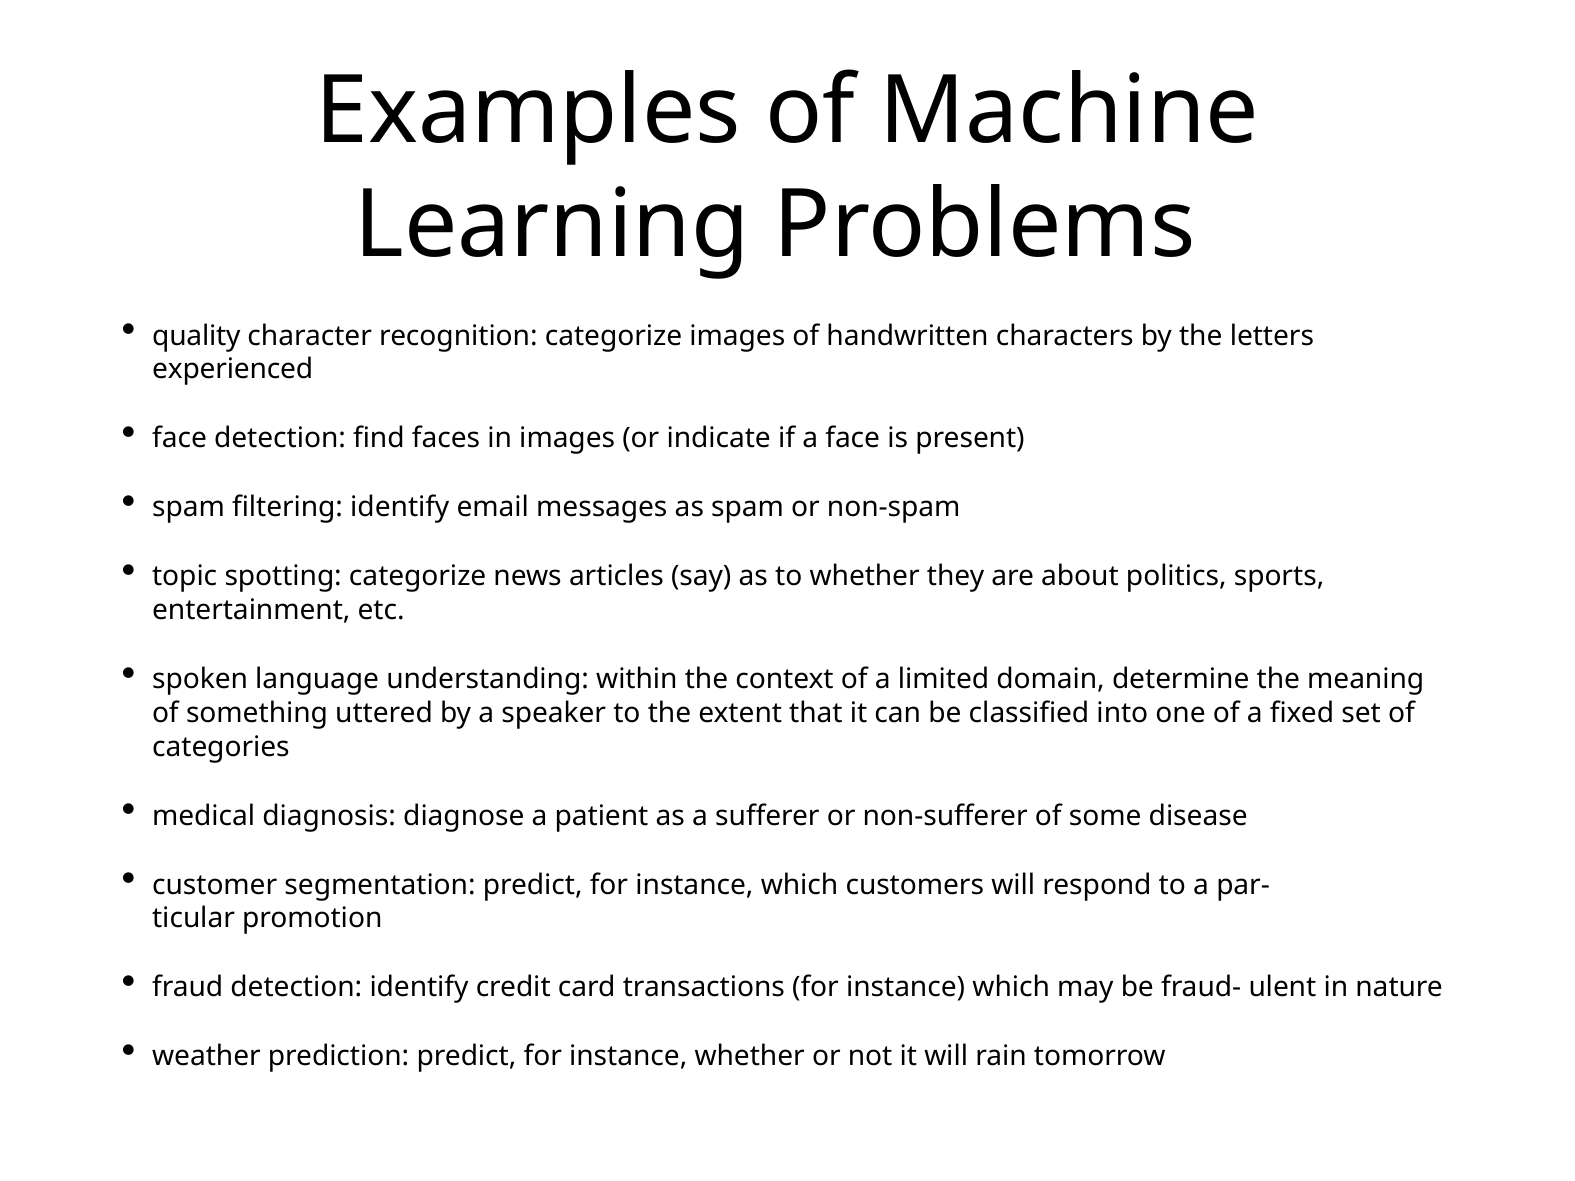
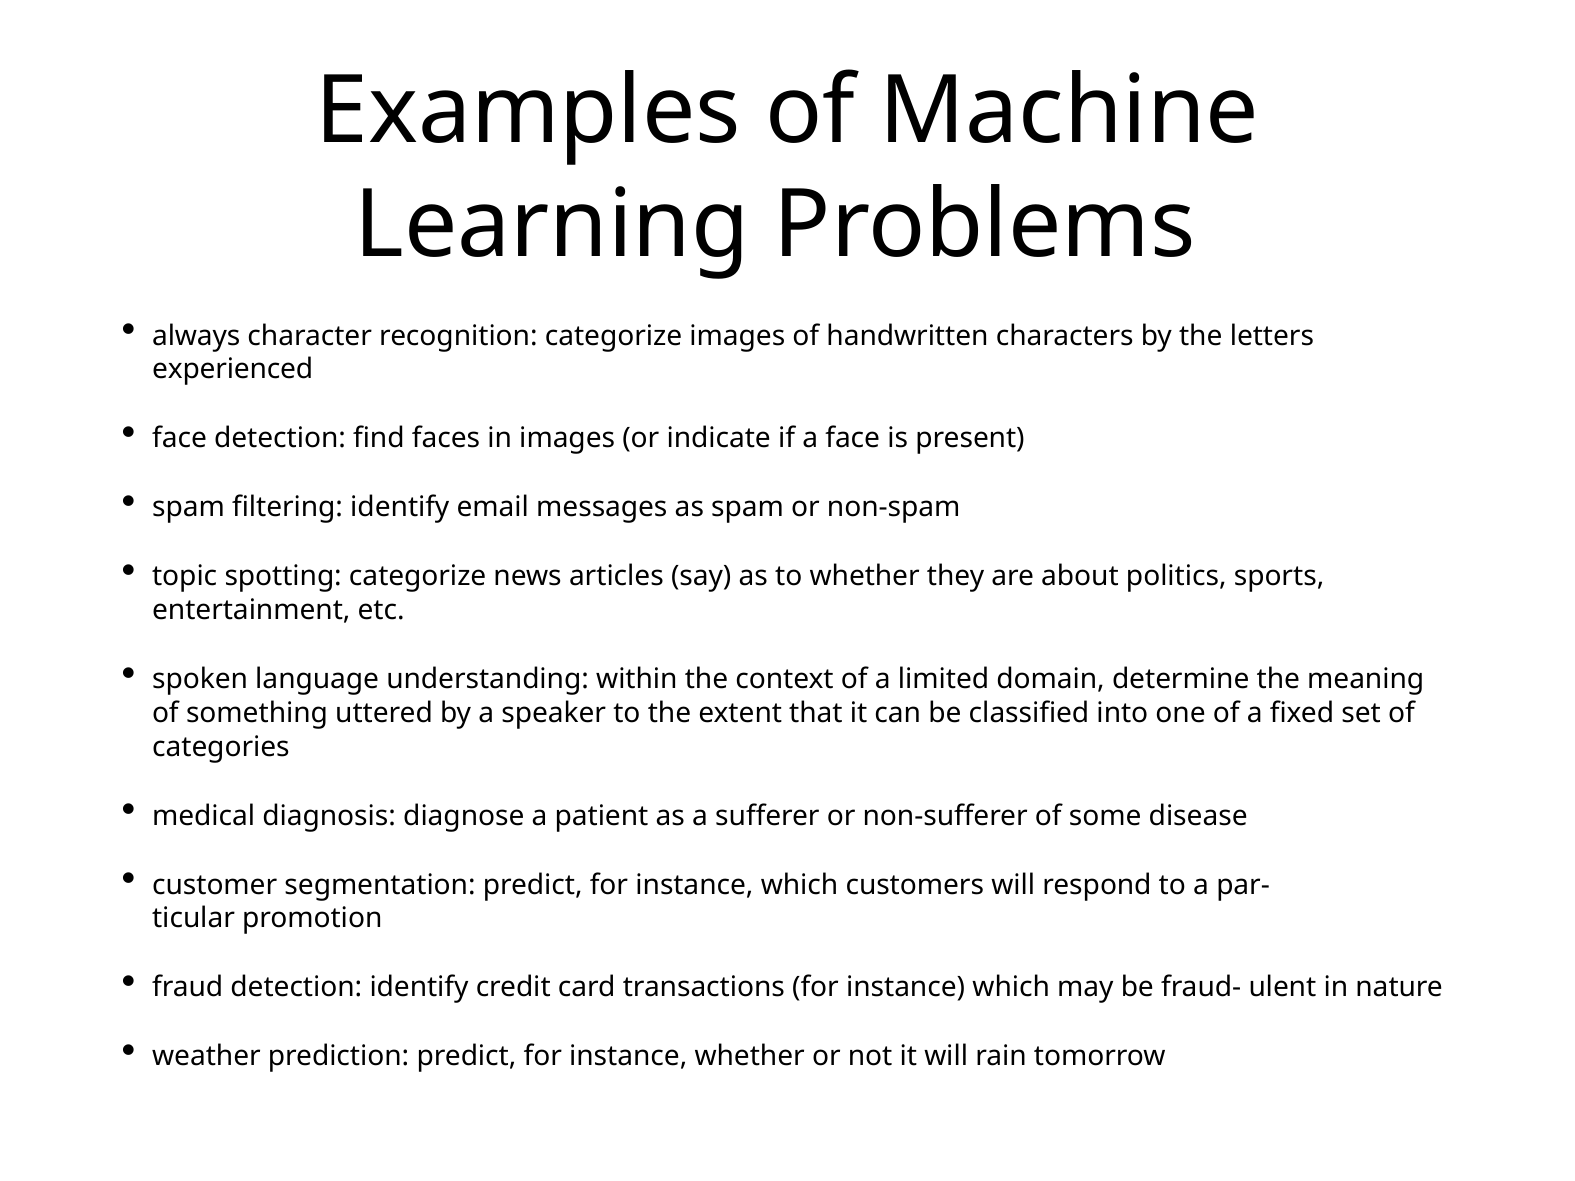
quality: quality -> always
